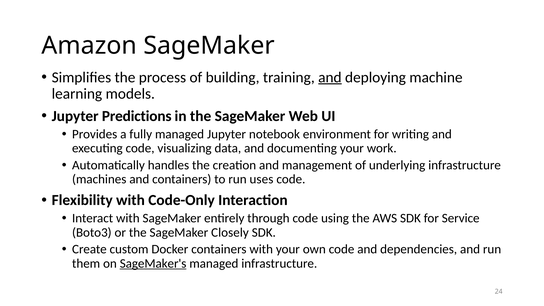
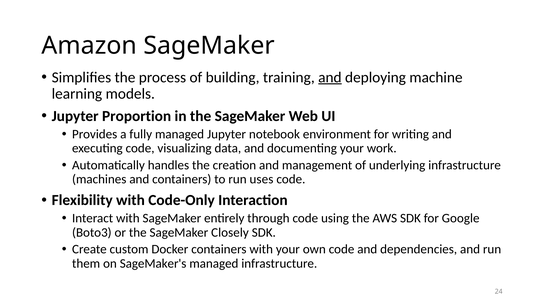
Predictions: Predictions -> Proportion
Service: Service -> Google
SageMaker's underline: present -> none
